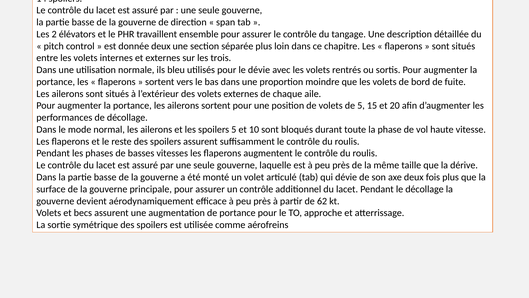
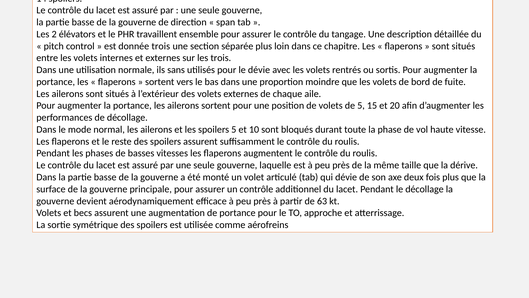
donnée deux: deux -> trois
bleu: bleu -> sans
62: 62 -> 63
